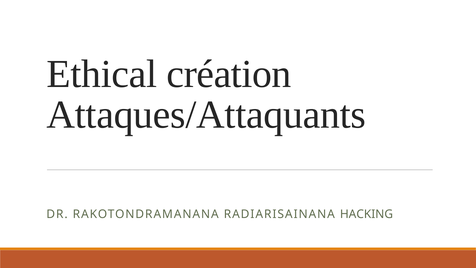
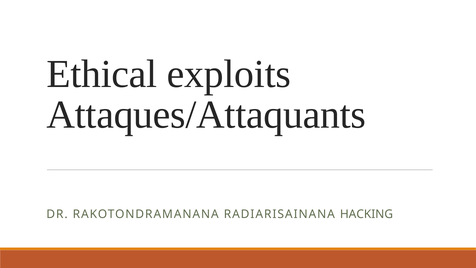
création: création -> exploits
